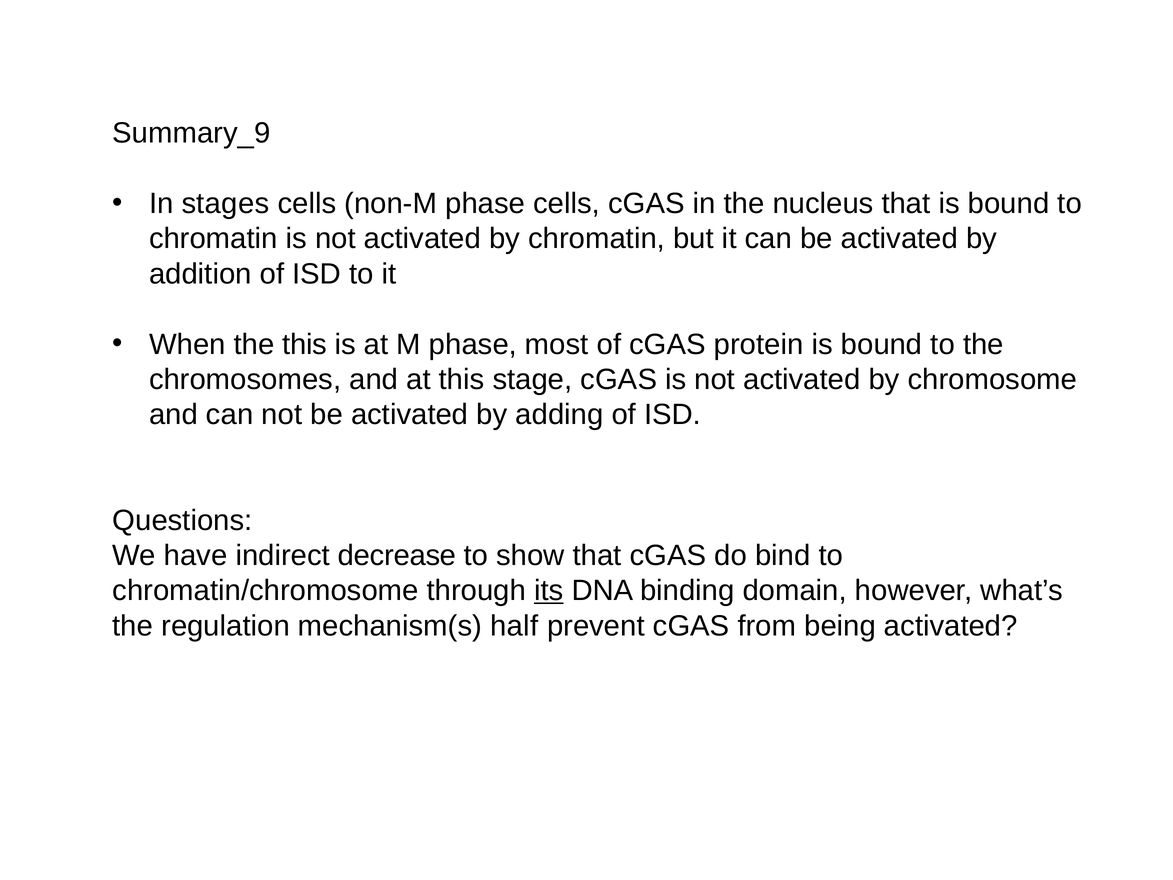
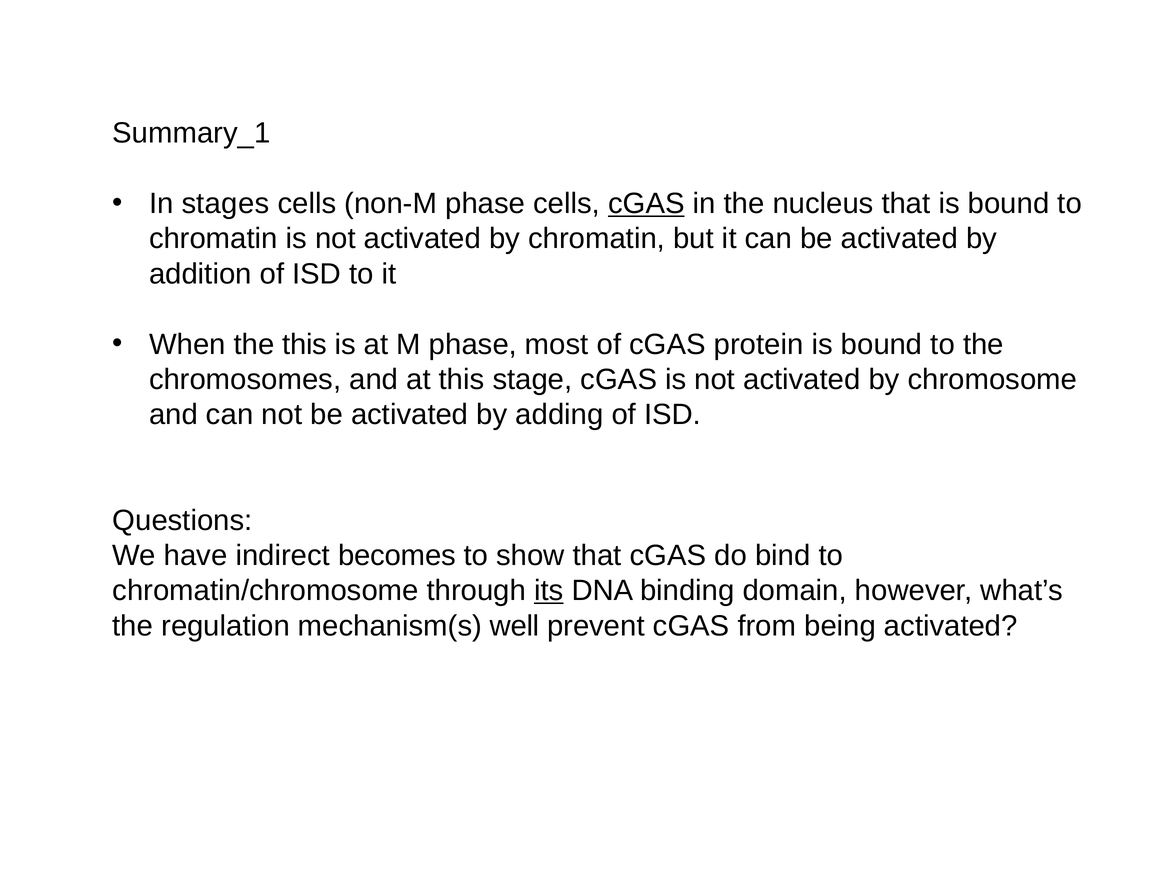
Summary_9: Summary_9 -> Summary_1
cGAS at (646, 203) underline: none -> present
decrease: decrease -> becomes
half: half -> well
